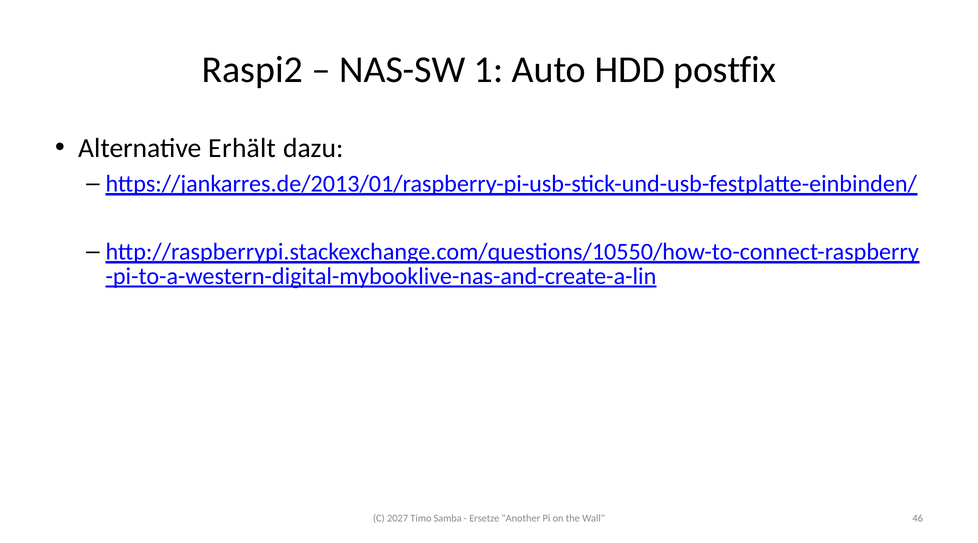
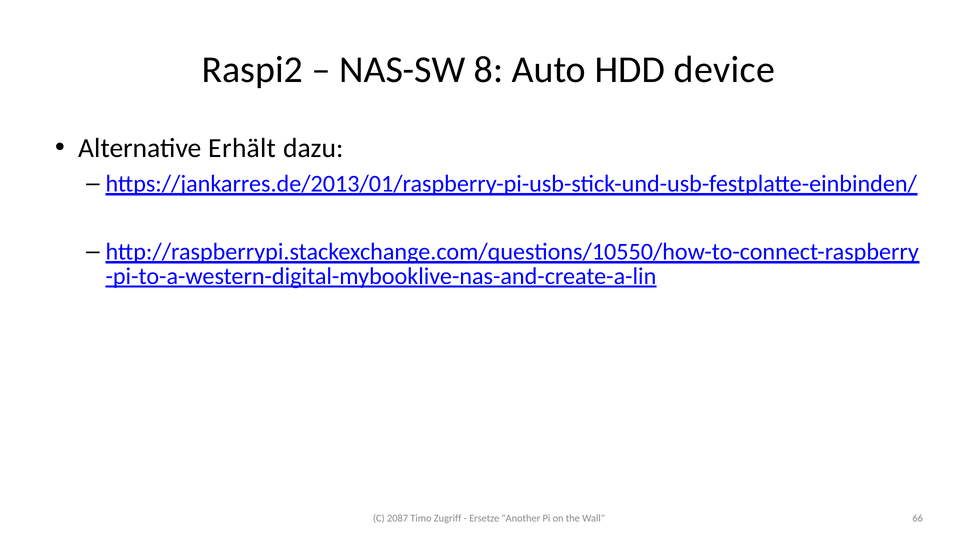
1: 1 -> 8
postfix: postfix -> device
2027: 2027 -> 2087
Samba: Samba -> Zugriff
46: 46 -> 66
